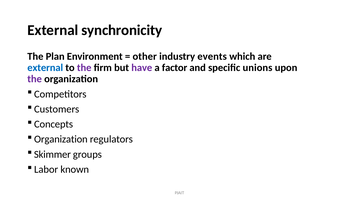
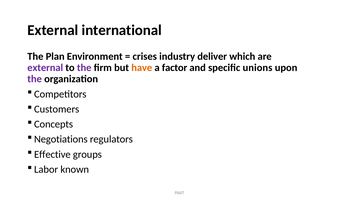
synchronicity: synchronicity -> international
other: other -> crises
events: events -> deliver
external at (45, 68) colour: blue -> purple
have colour: purple -> orange
Organization at (61, 139): Organization -> Negotiations
Skimmer: Skimmer -> Effective
